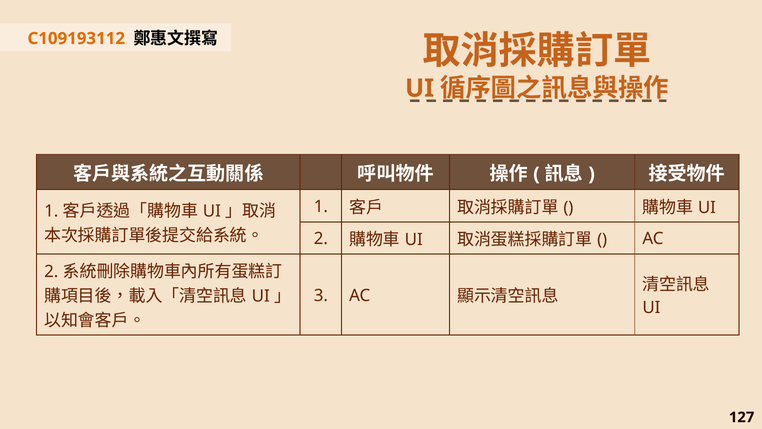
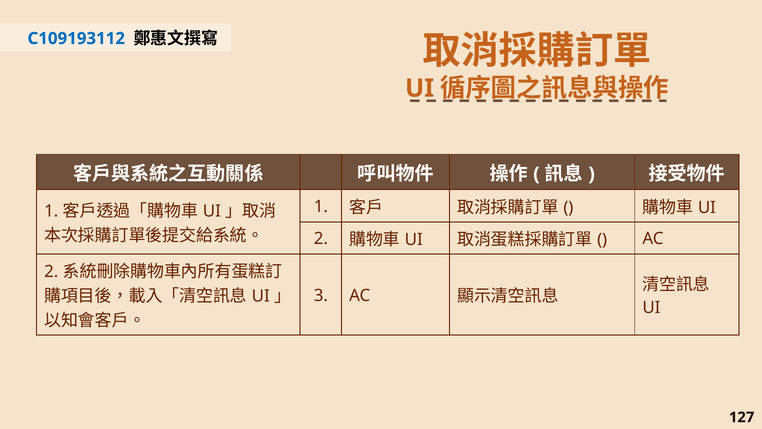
C109193112 colour: orange -> blue
